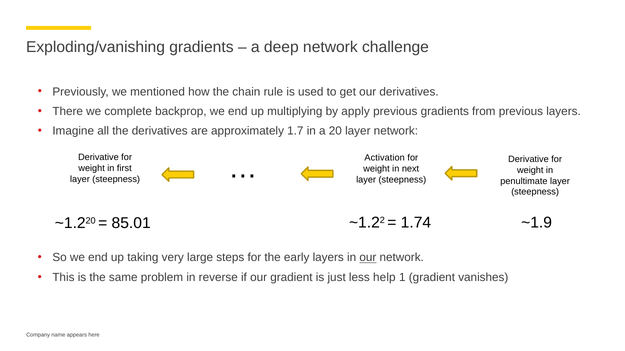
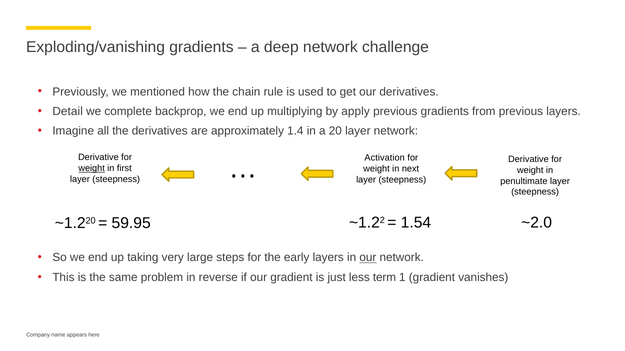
There: There -> Detail
1.7: 1.7 -> 1.4
weight at (92, 169) underline: none -> present
1.74: 1.74 -> 1.54
~1.9: ~1.9 -> ~2.0
85.01: 85.01 -> 59.95
help: help -> term
